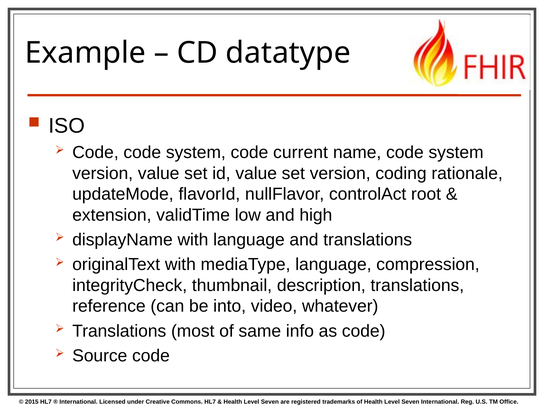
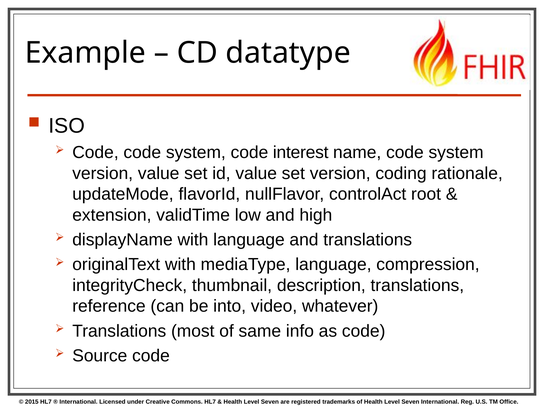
current: current -> interest
